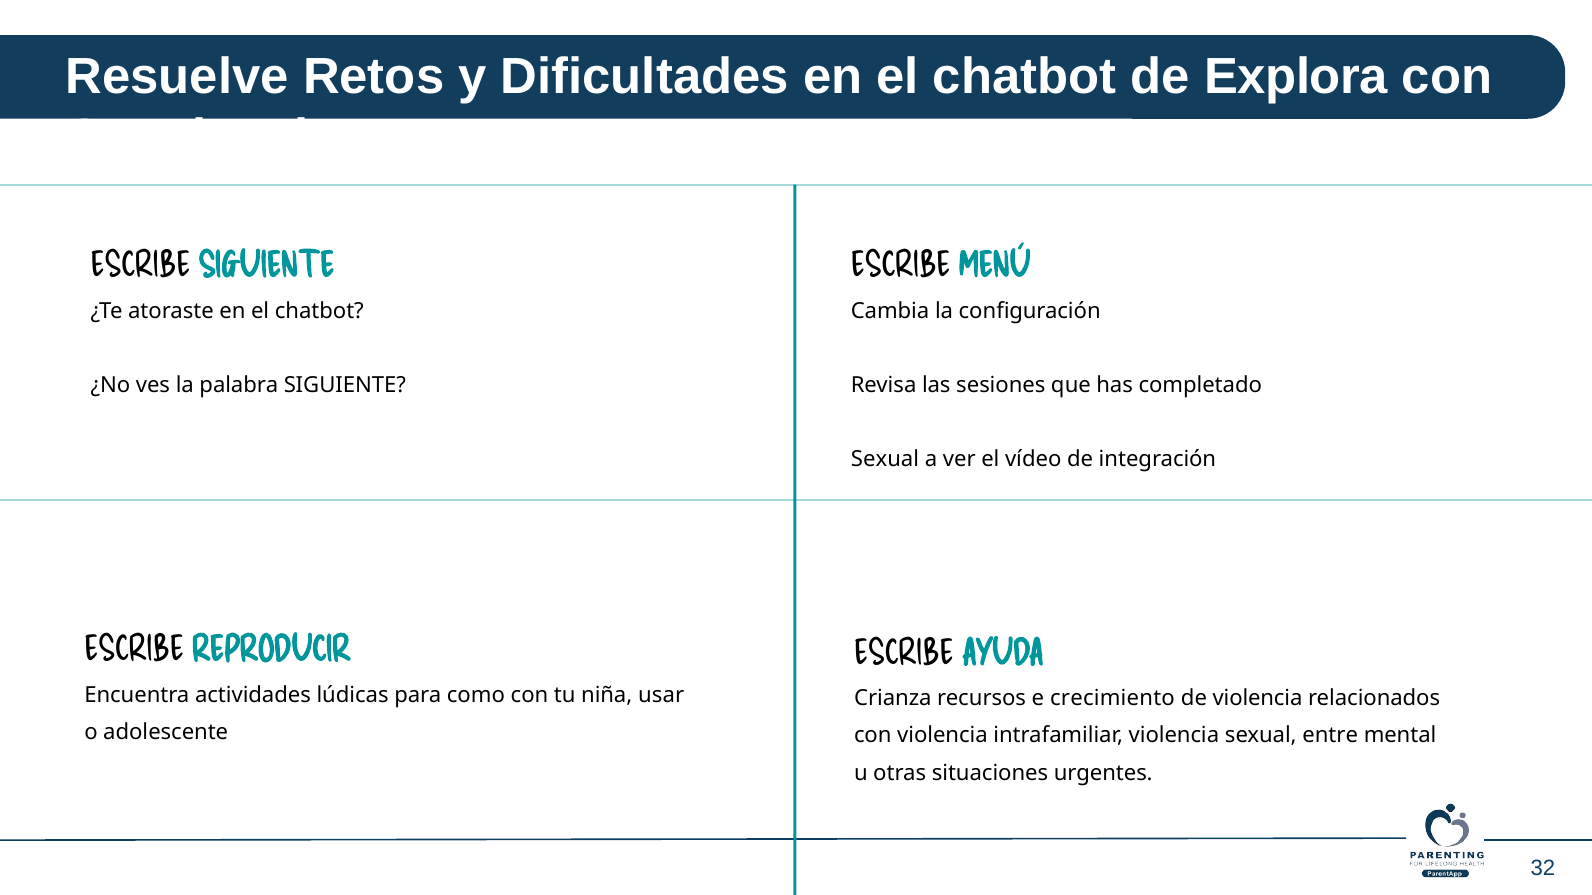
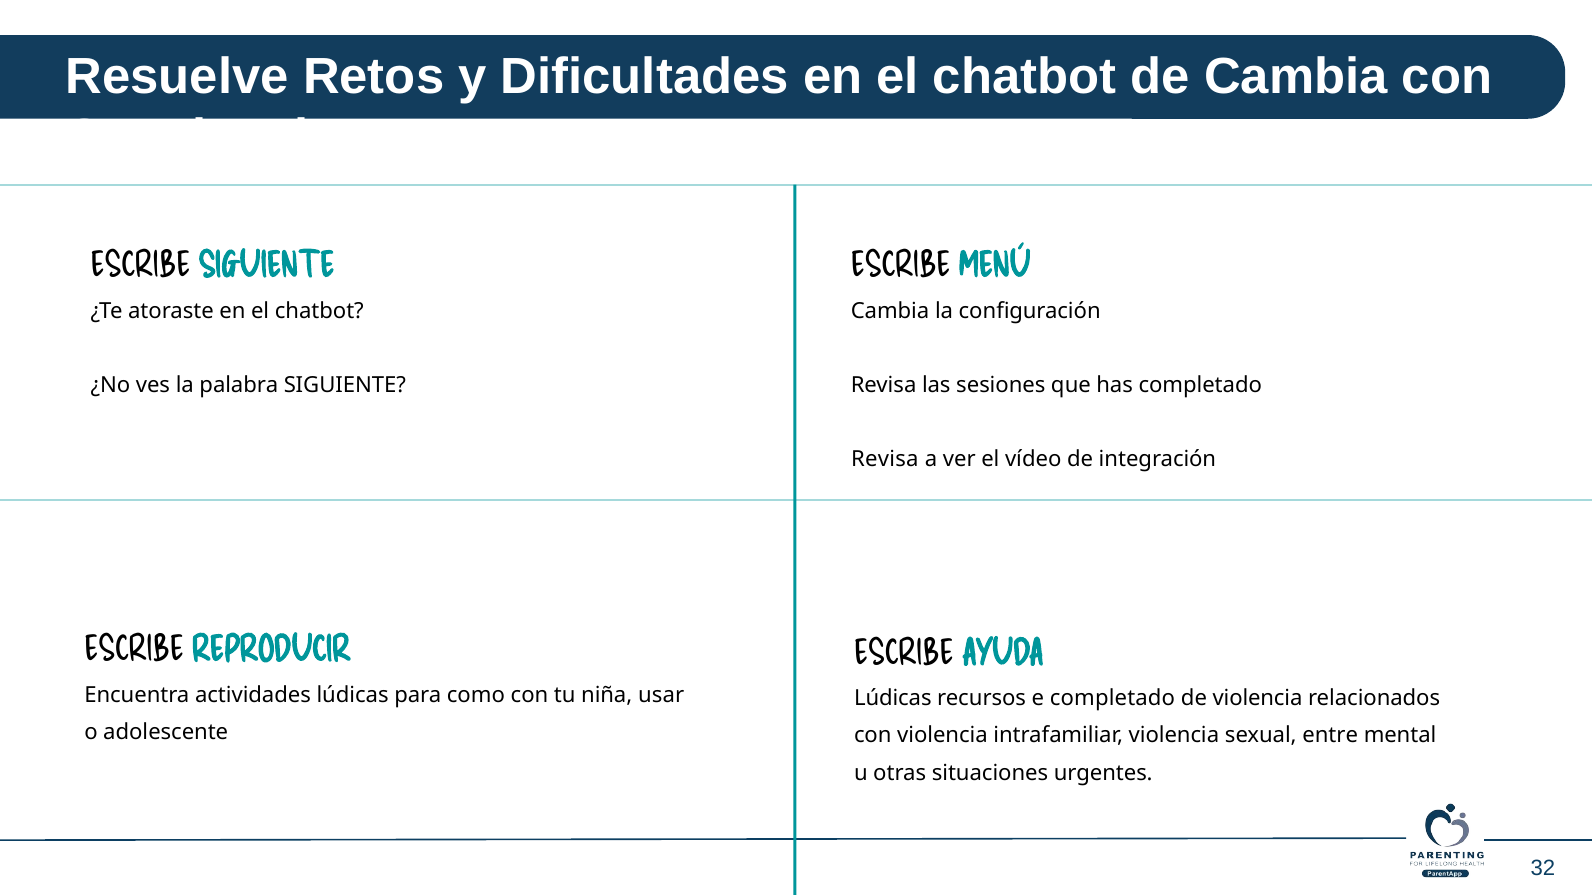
de Explora: Explora -> Cambia
Sexual at (885, 460): Sexual -> Revisa
Crianza at (893, 699): Crianza -> Lúdicas
e crecimiento: crecimiento -> completado
